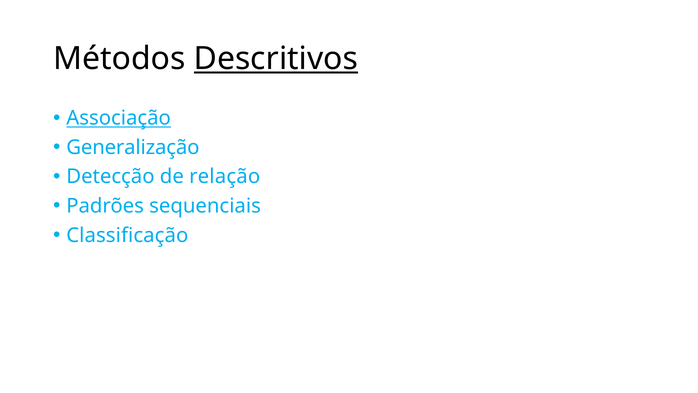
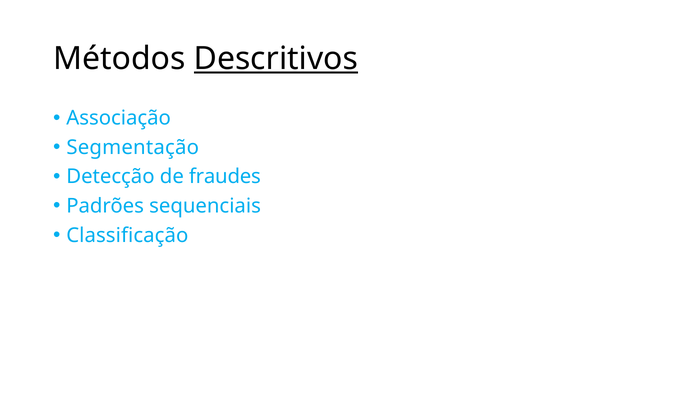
Associação underline: present -> none
Generalização: Generalização -> Segmentação
relação: relação -> fraudes
